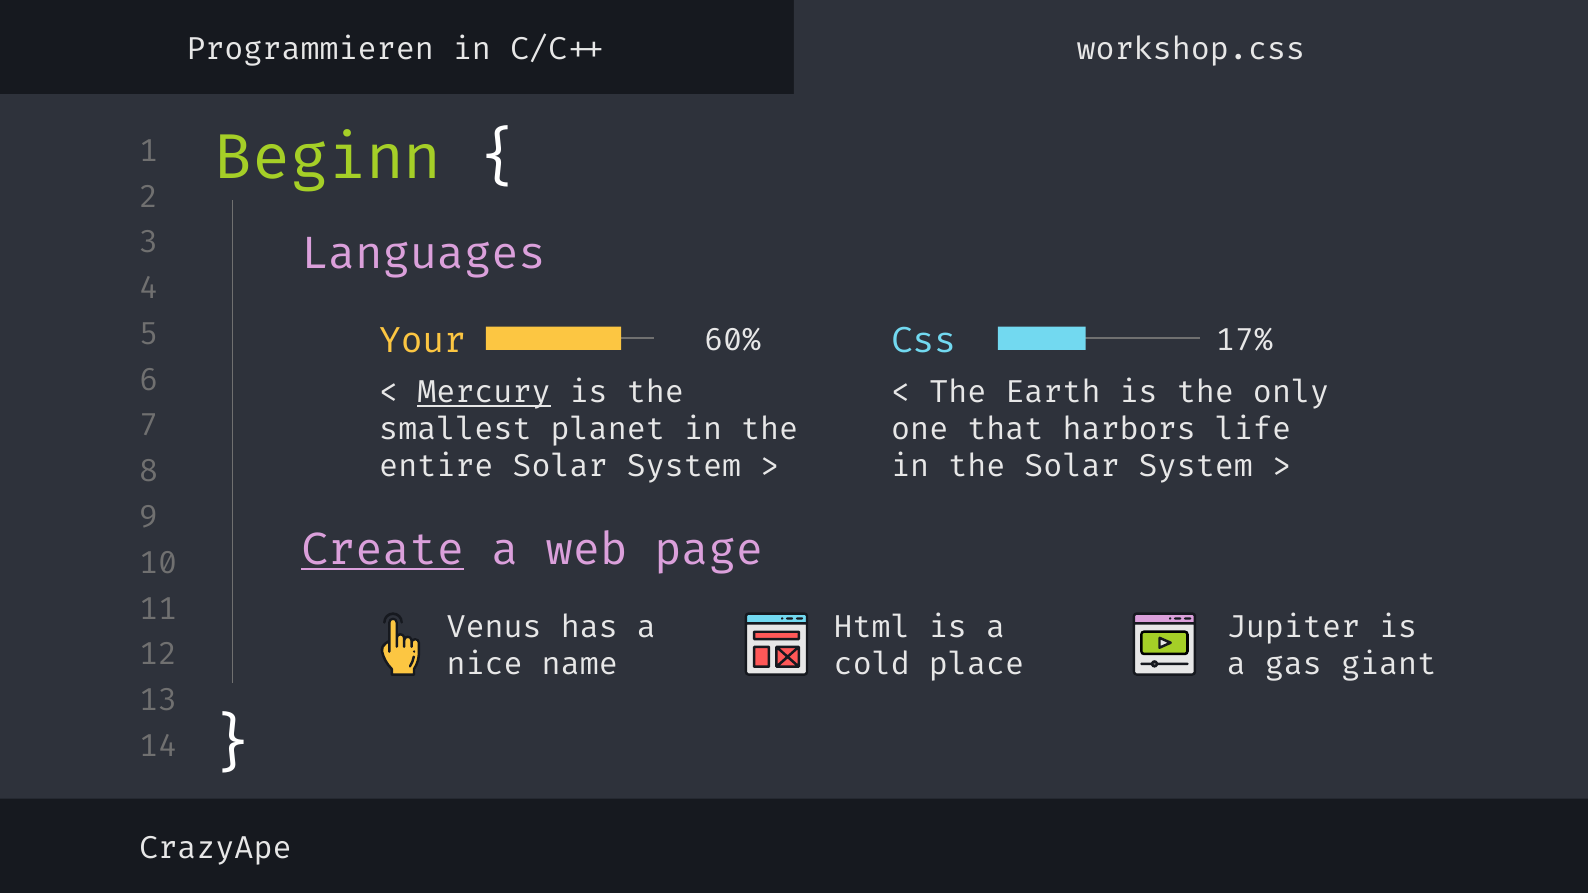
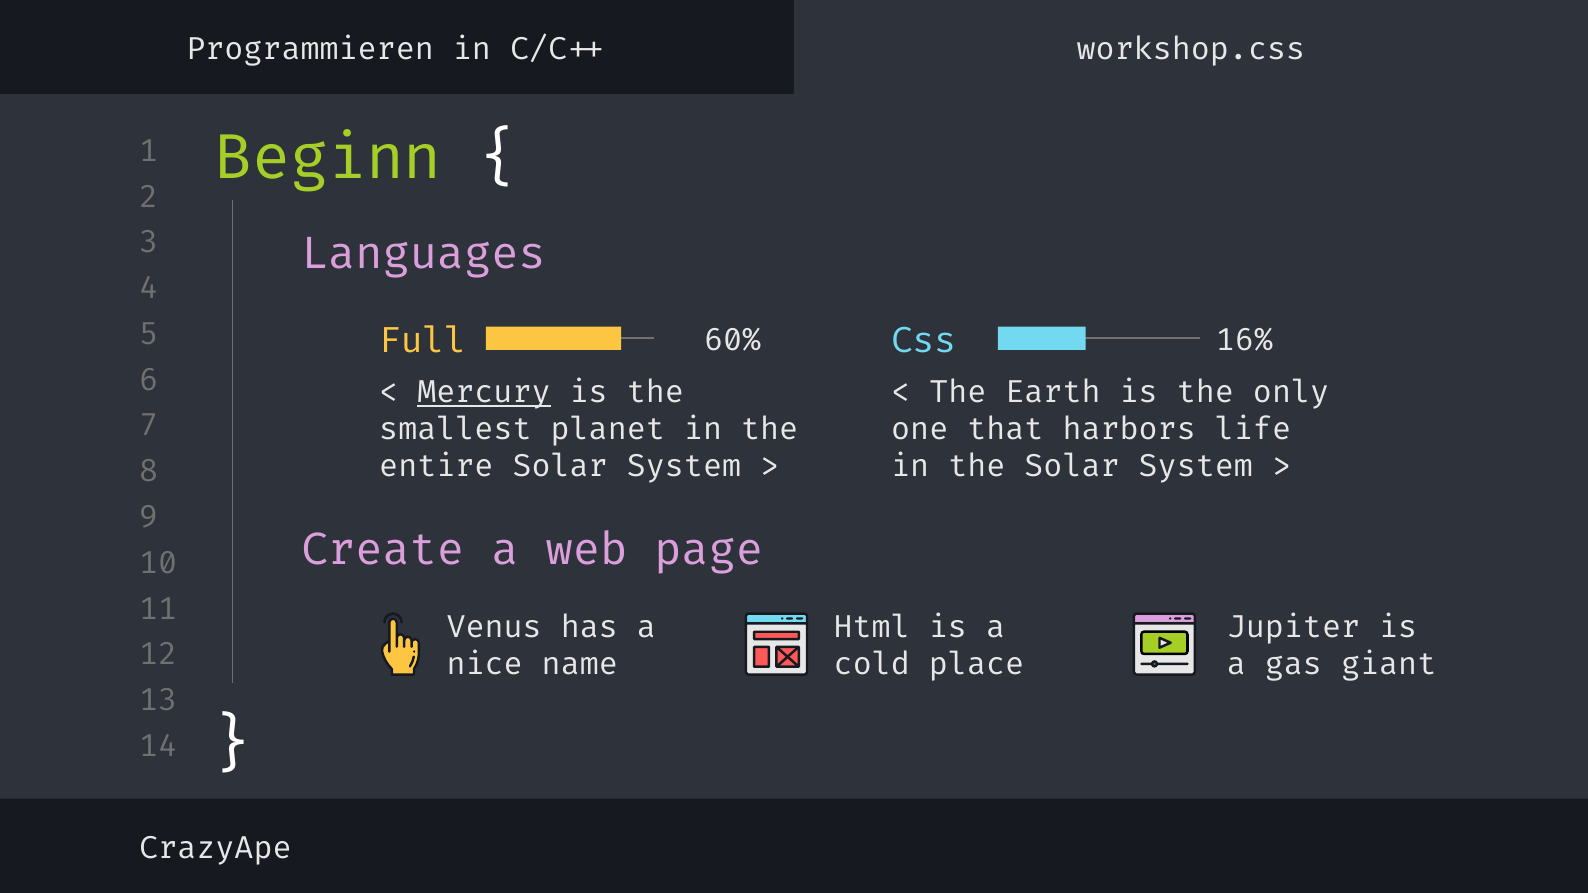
Your: Your -> Full
17%: 17% -> 16%
Create underline: present -> none
